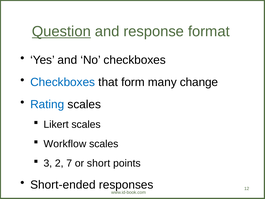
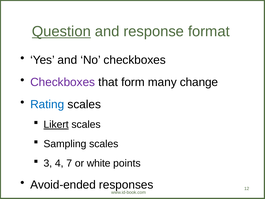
Checkboxes at (63, 82) colour: blue -> purple
Likert underline: none -> present
Workflow: Workflow -> Sampling
2: 2 -> 4
short: short -> white
Short-ended: Short-ended -> Avoid-ended
